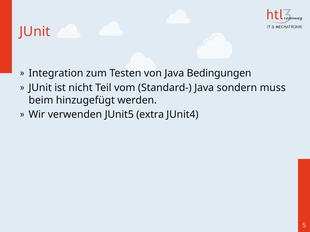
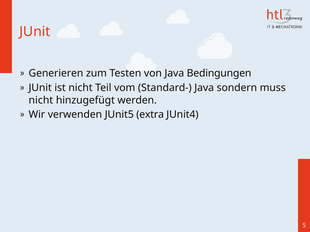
Integration: Integration -> Generieren
beim at (41, 100): beim -> nicht
